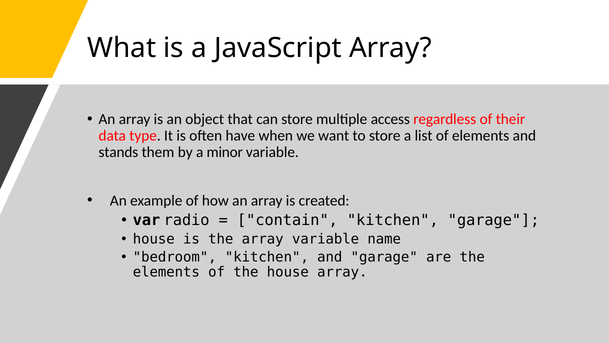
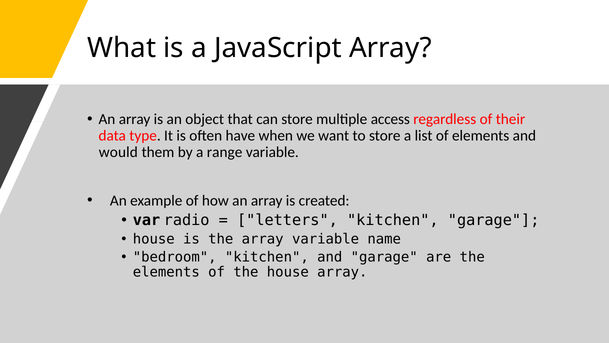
stands: stands -> would
minor: minor -> range
contain: contain -> letters
